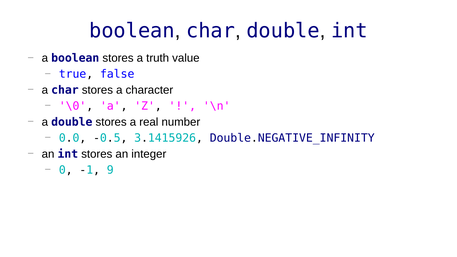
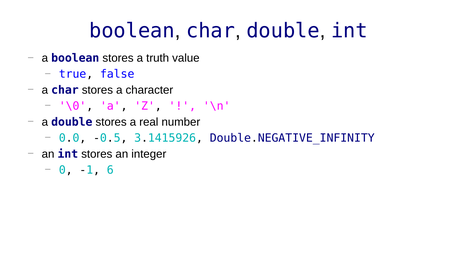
9: 9 -> 6
